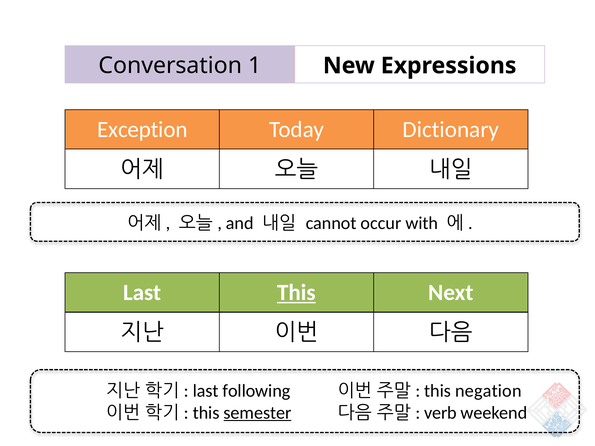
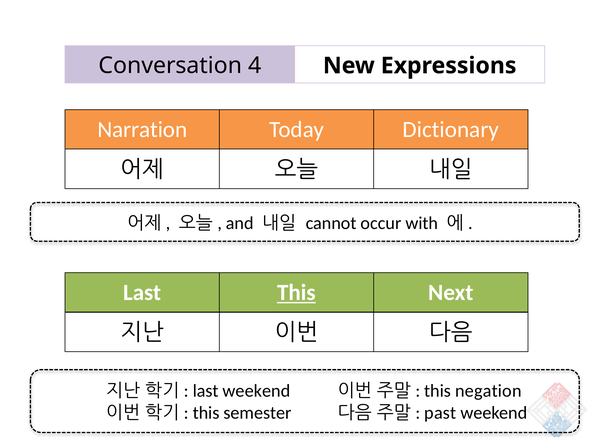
1: 1 -> 4
Exception: Exception -> Narration
last following: following -> weekend
semester underline: present -> none
verb: verb -> past
